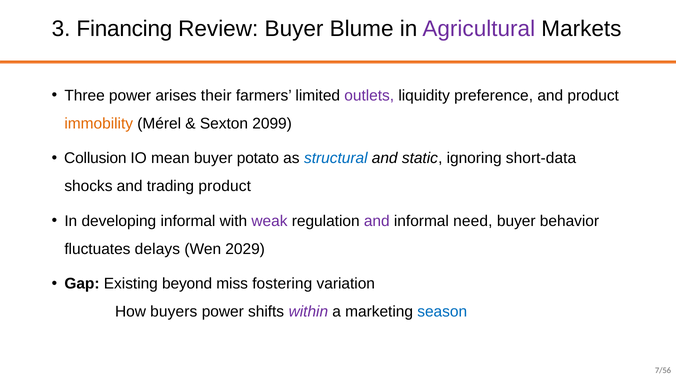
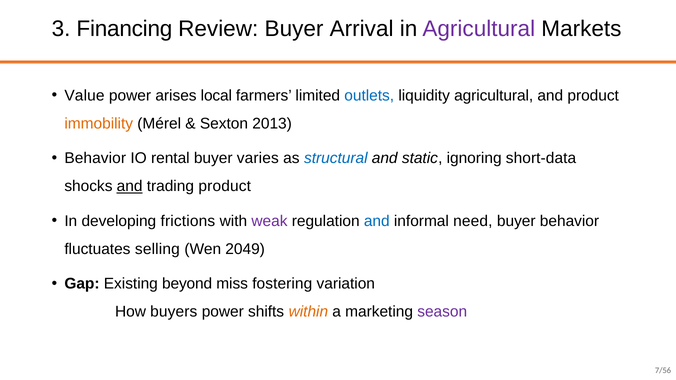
Blume: Blume -> Arrival
Three: Three -> Value
their: their -> local
outlets colour: purple -> blue
liquidity preference: preference -> agricultural
2099: 2099 -> 2013
Collusion at (95, 158): Collusion -> Behavior
mean: mean -> rental
potato: potato -> varies
and at (130, 186) underline: none -> present
developing informal: informal -> frictions
and at (377, 221) colour: purple -> blue
delays: delays -> selling
2029: 2029 -> 2049
within colour: purple -> orange
season colour: blue -> purple
